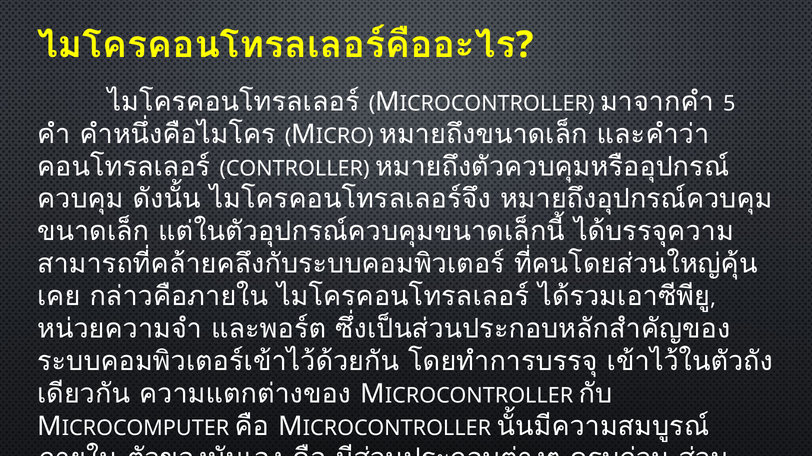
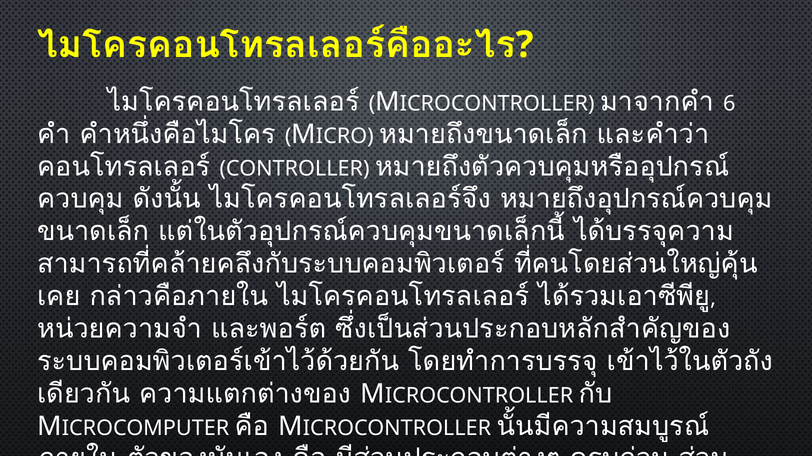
5: 5 -> 6
